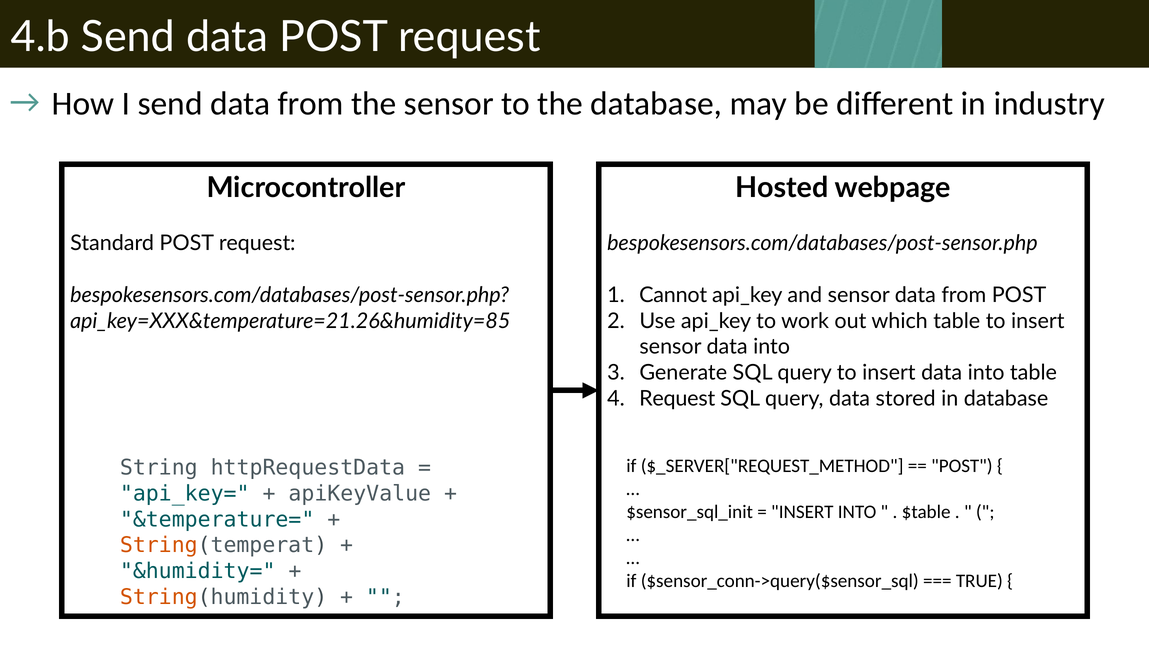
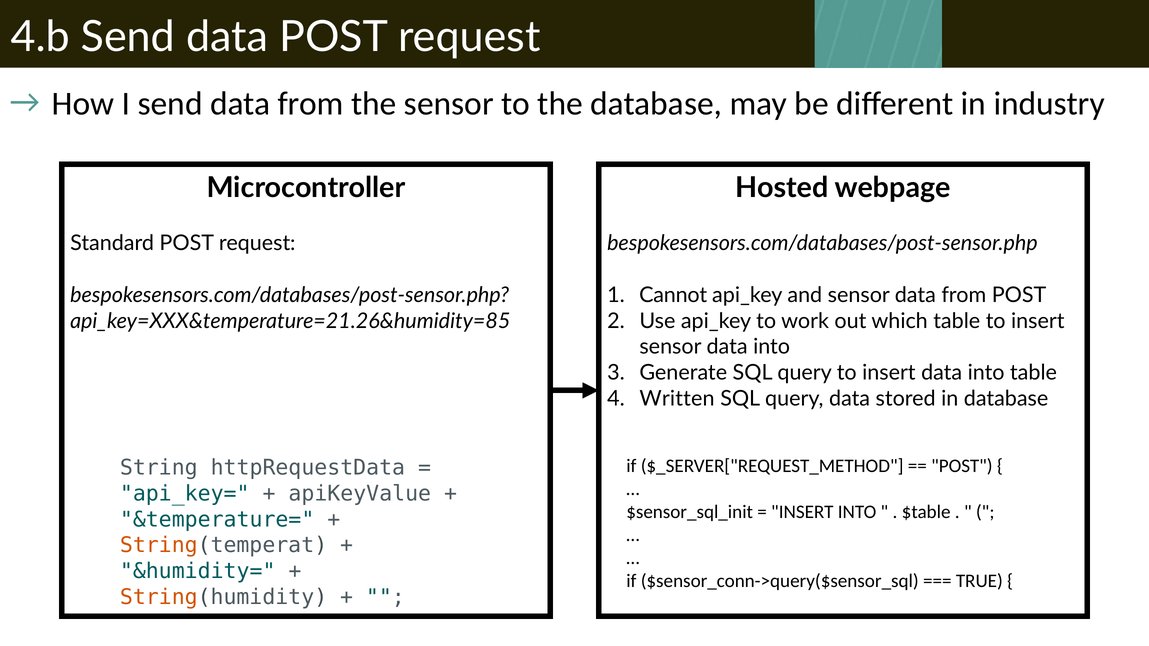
Request at (677, 399): Request -> Written
